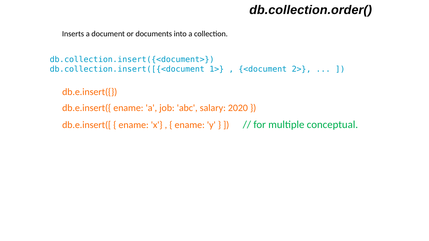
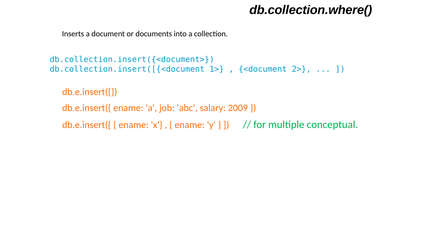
db.collection.order(: db.collection.order( -> db.collection.where(
2020: 2020 -> 2009
